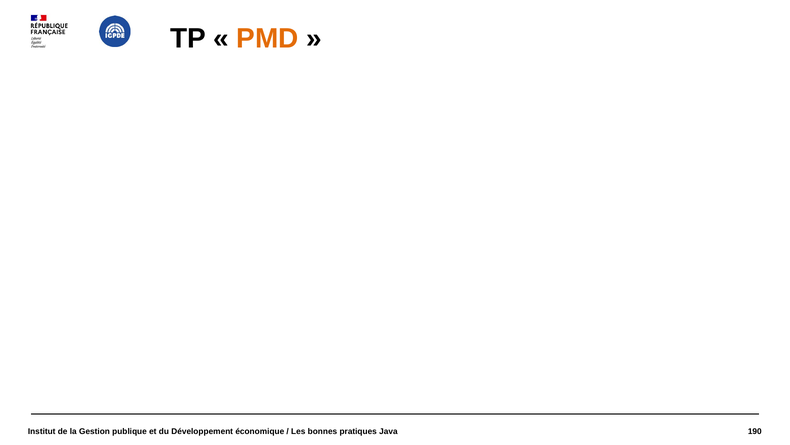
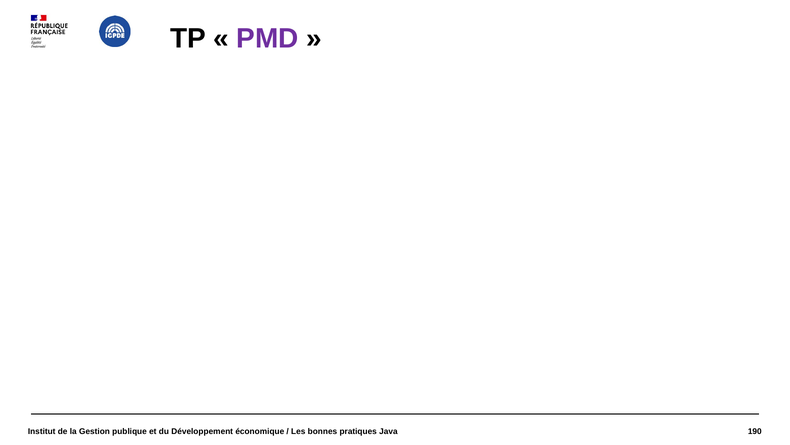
PMD colour: orange -> purple
